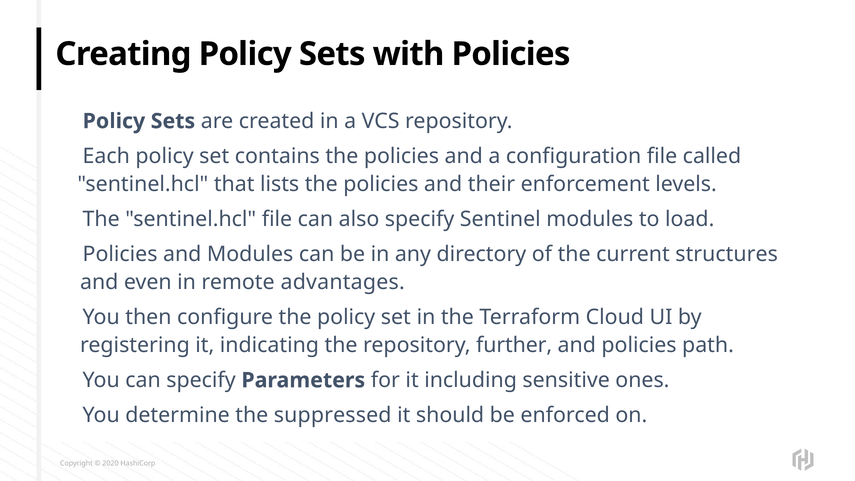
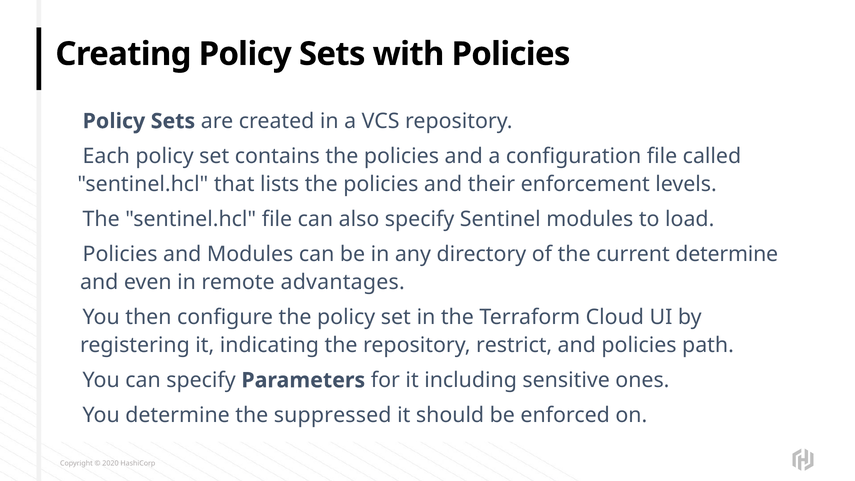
current structures: structures -> determine
further: further -> restrict
